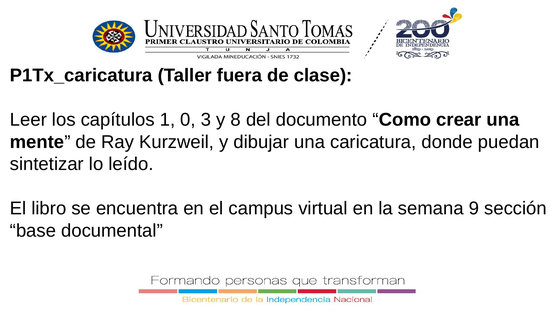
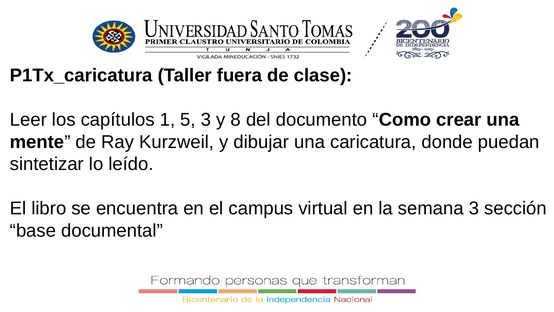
0: 0 -> 5
semana 9: 9 -> 3
